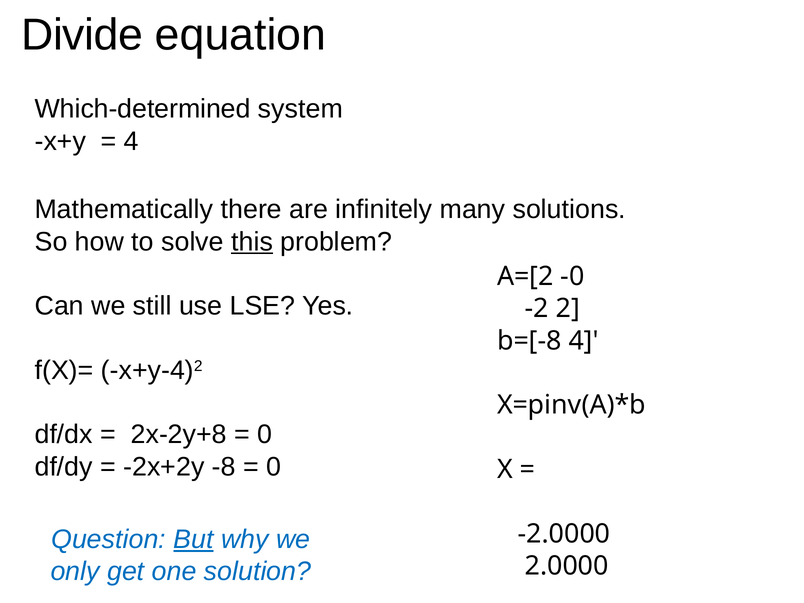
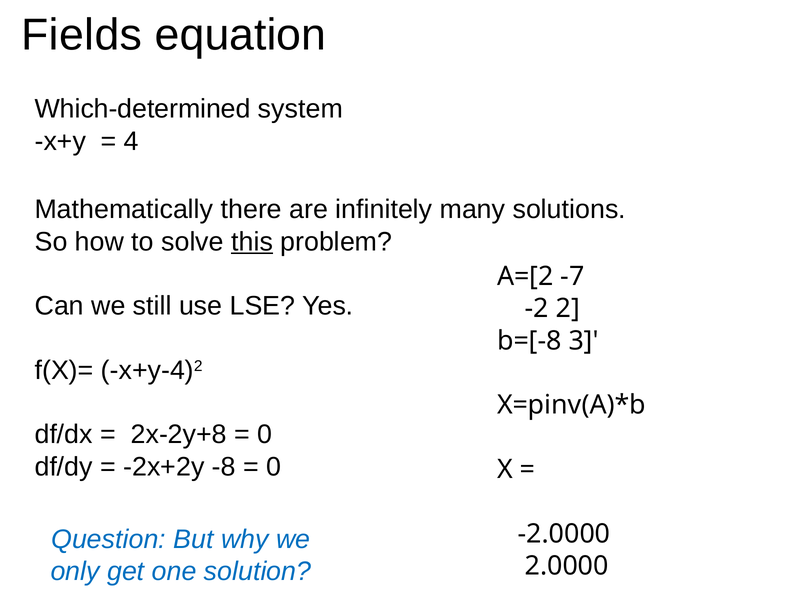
Divide: Divide -> Fields
-0: -0 -> -7
b=[-8 4: 4 -> 3
But underline: present -> none
